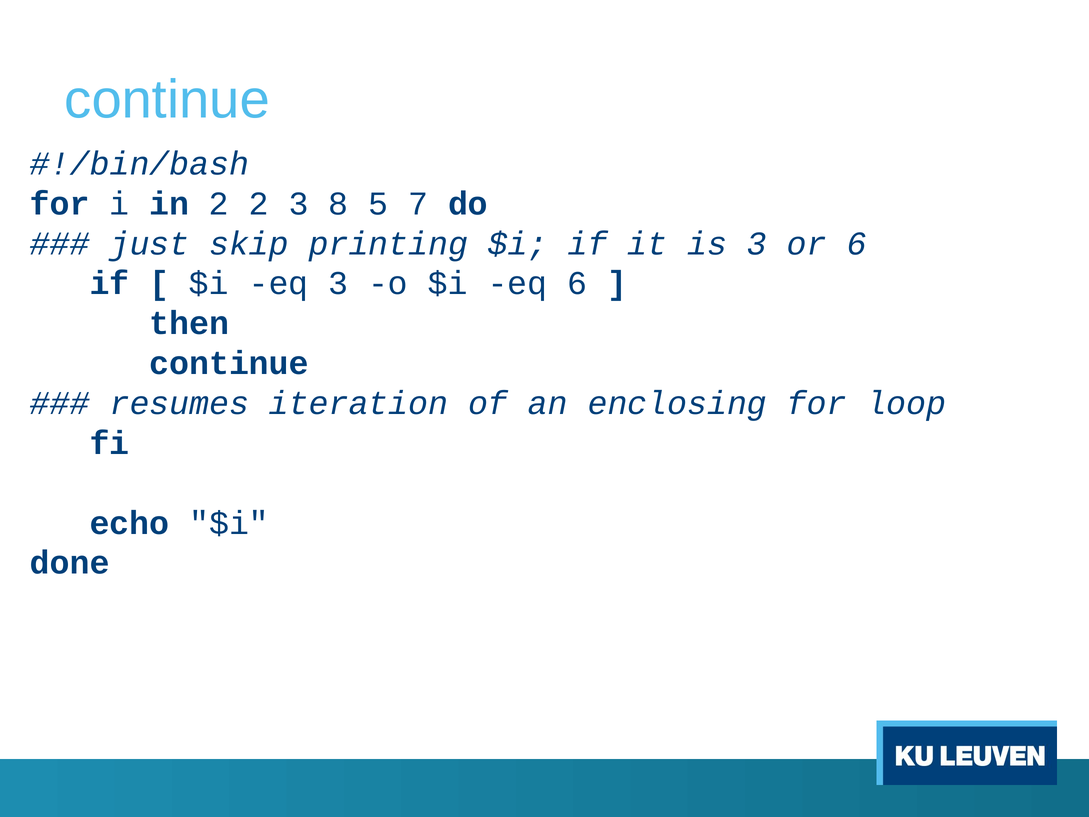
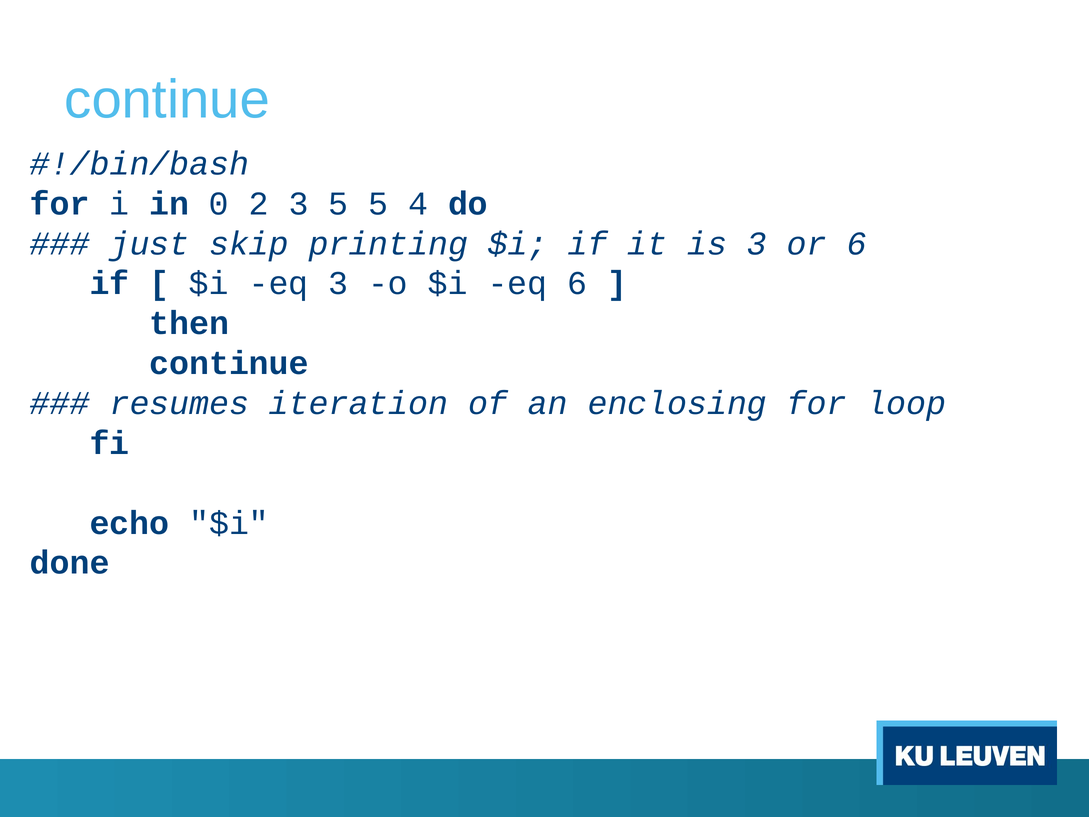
in 2: 2 -> 0
3 8: 8 -> 5
7: 7 -> 4
